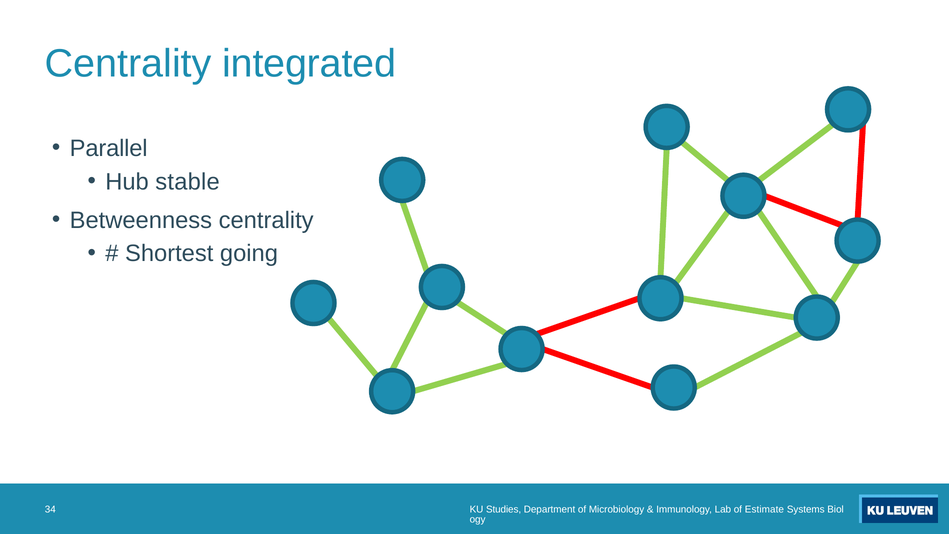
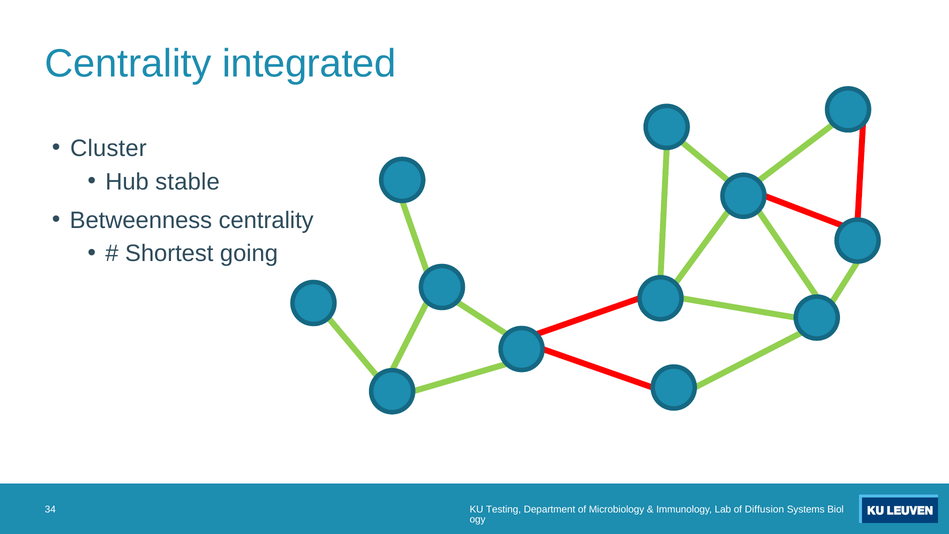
Parallel: Parallel -> Cluster
Studies: Studies -> Testing
Estimate: Estimate -> Diffusion
